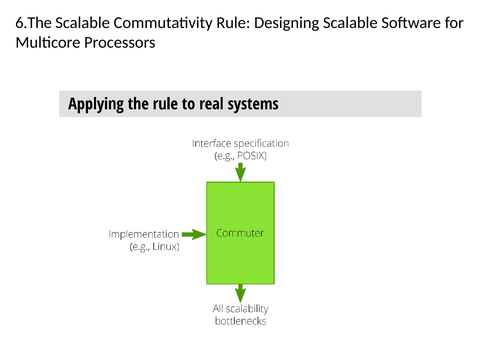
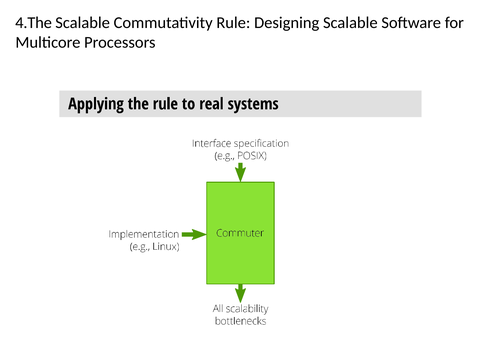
6.The: 6.The -> 4.The
